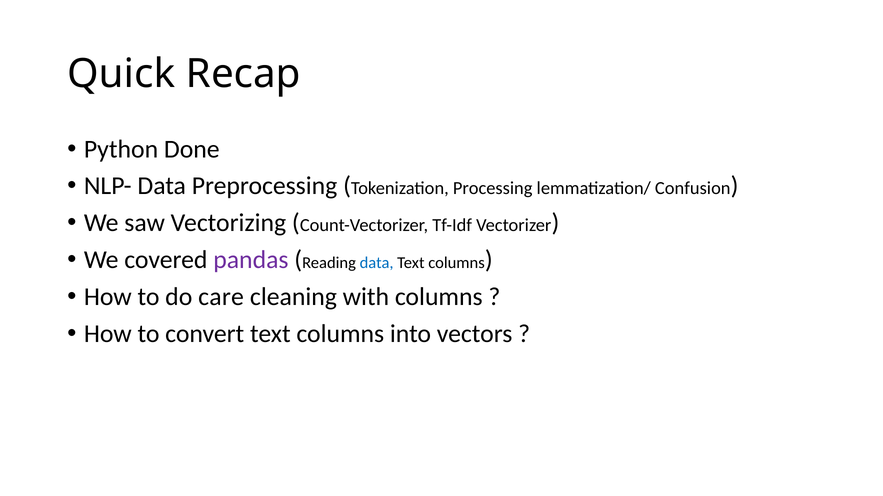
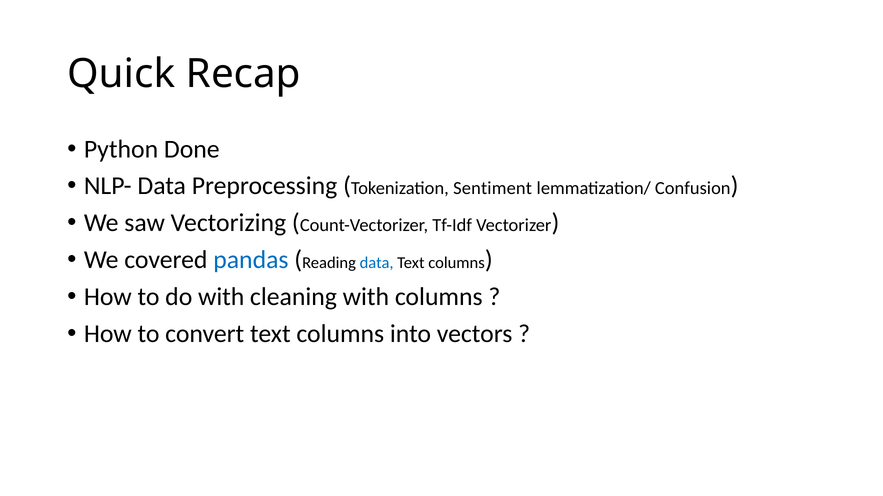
Processing: Processing -> Sentiment
pandas colour: purple -> blue
do care: care -> with
